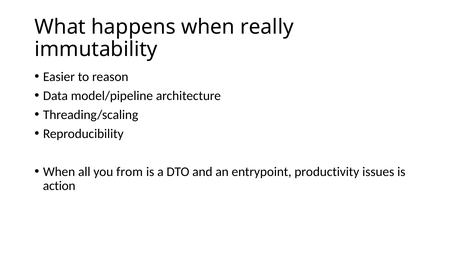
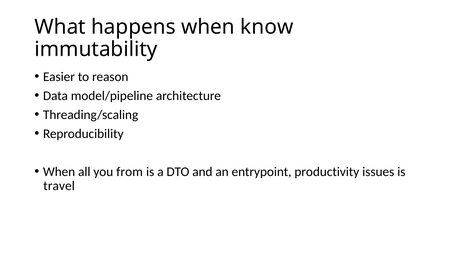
really: really -> know
action: action -> travel
